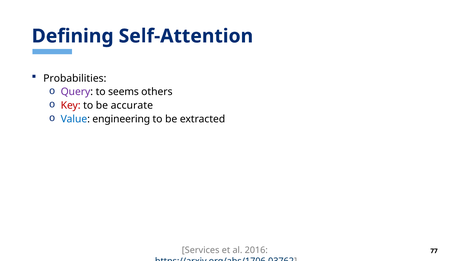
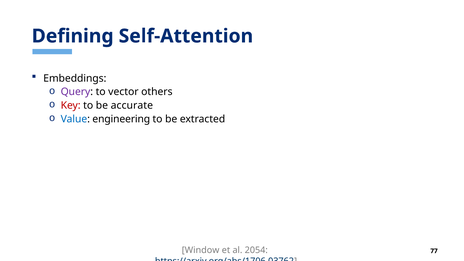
Probabilities: Probabilities -> Embeddings
seems: seems -> vector
Services: Services -> Window
2016: 2016 -> 2054
